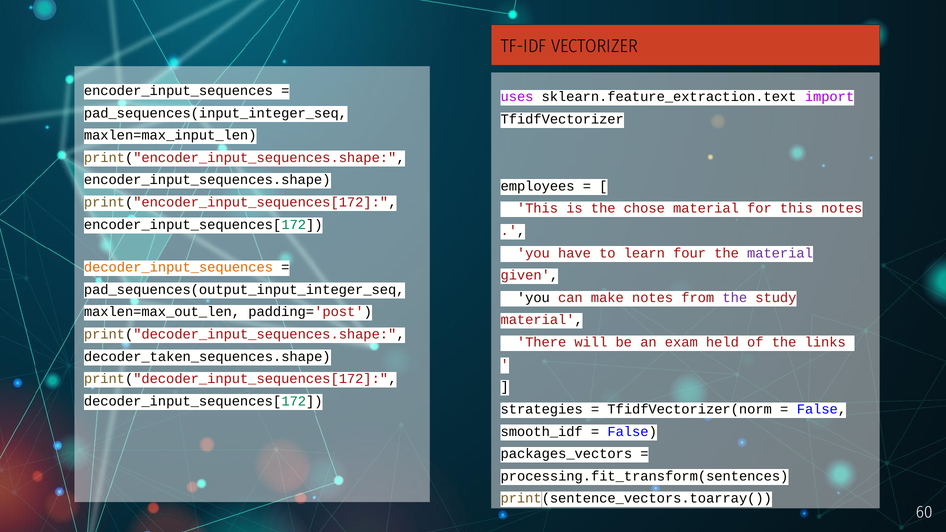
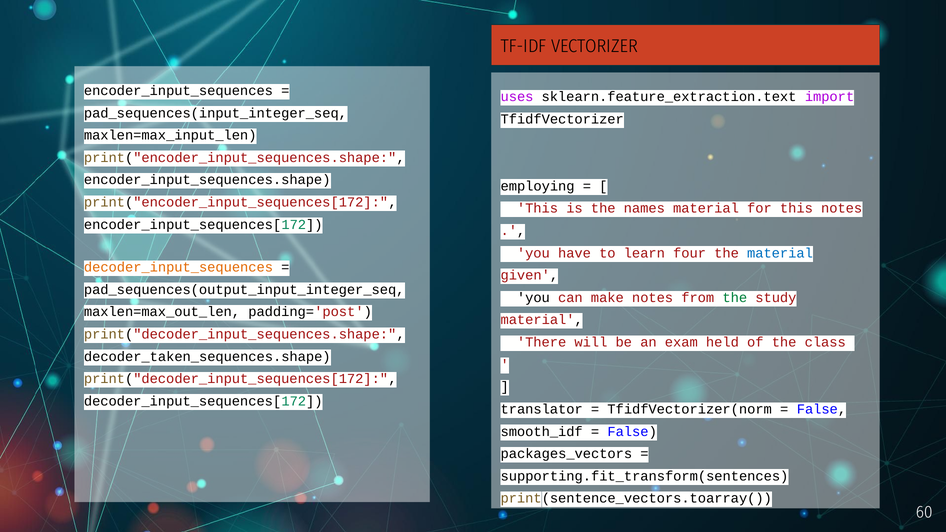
employees: employees -> employing
chose: chose -> names
material at (780, 253) colour: purple -> blue
the at (735, 298) colour: purple -> green
links: links -> class
strategies: strategies -> translator
processing.fit_transform(sentences: processing.fit_transform(sentences -> supporting.fit_transform(sentences
